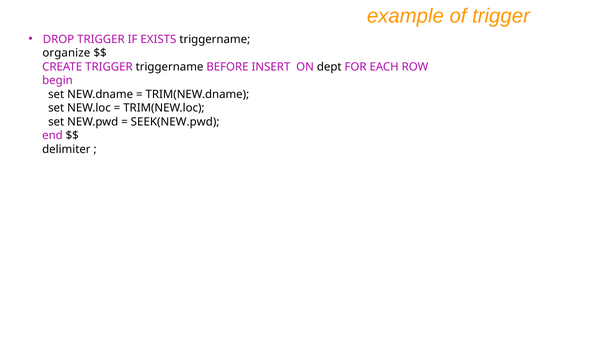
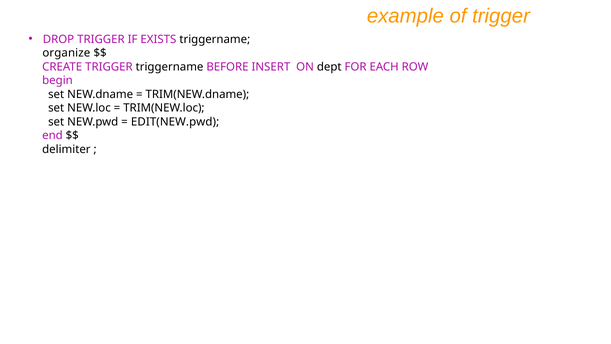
SEEK(NEW.pwd: SEEK(NEW.pwd -> EDIT(NEW.pwd
